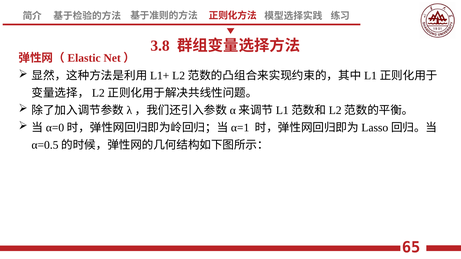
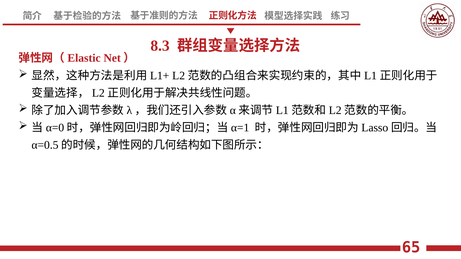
3.8: 3.8 -> 8.3
